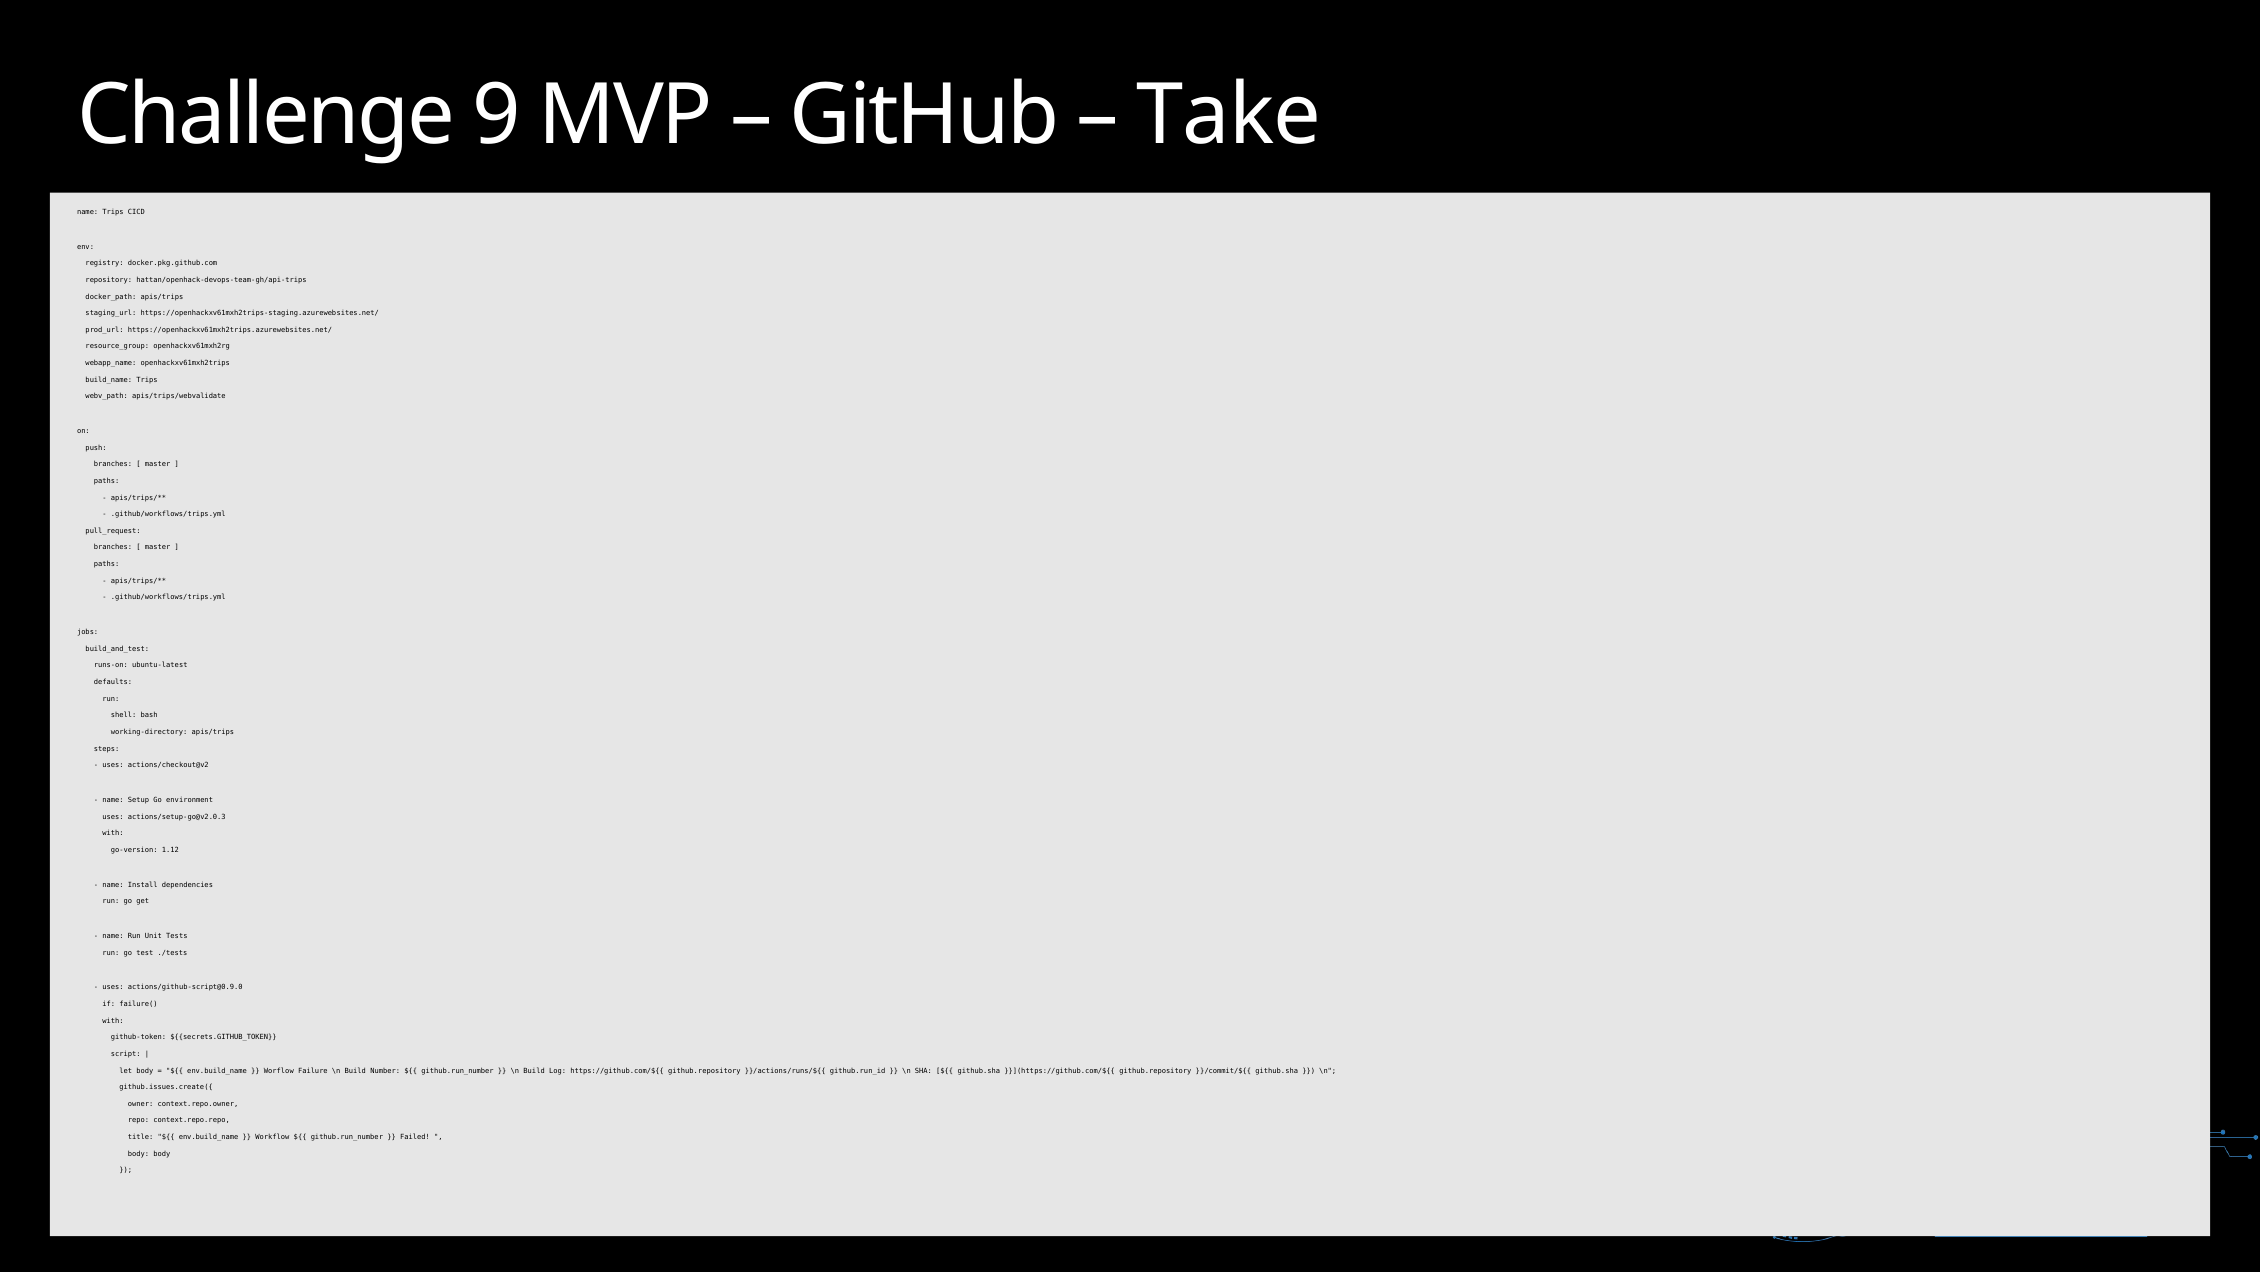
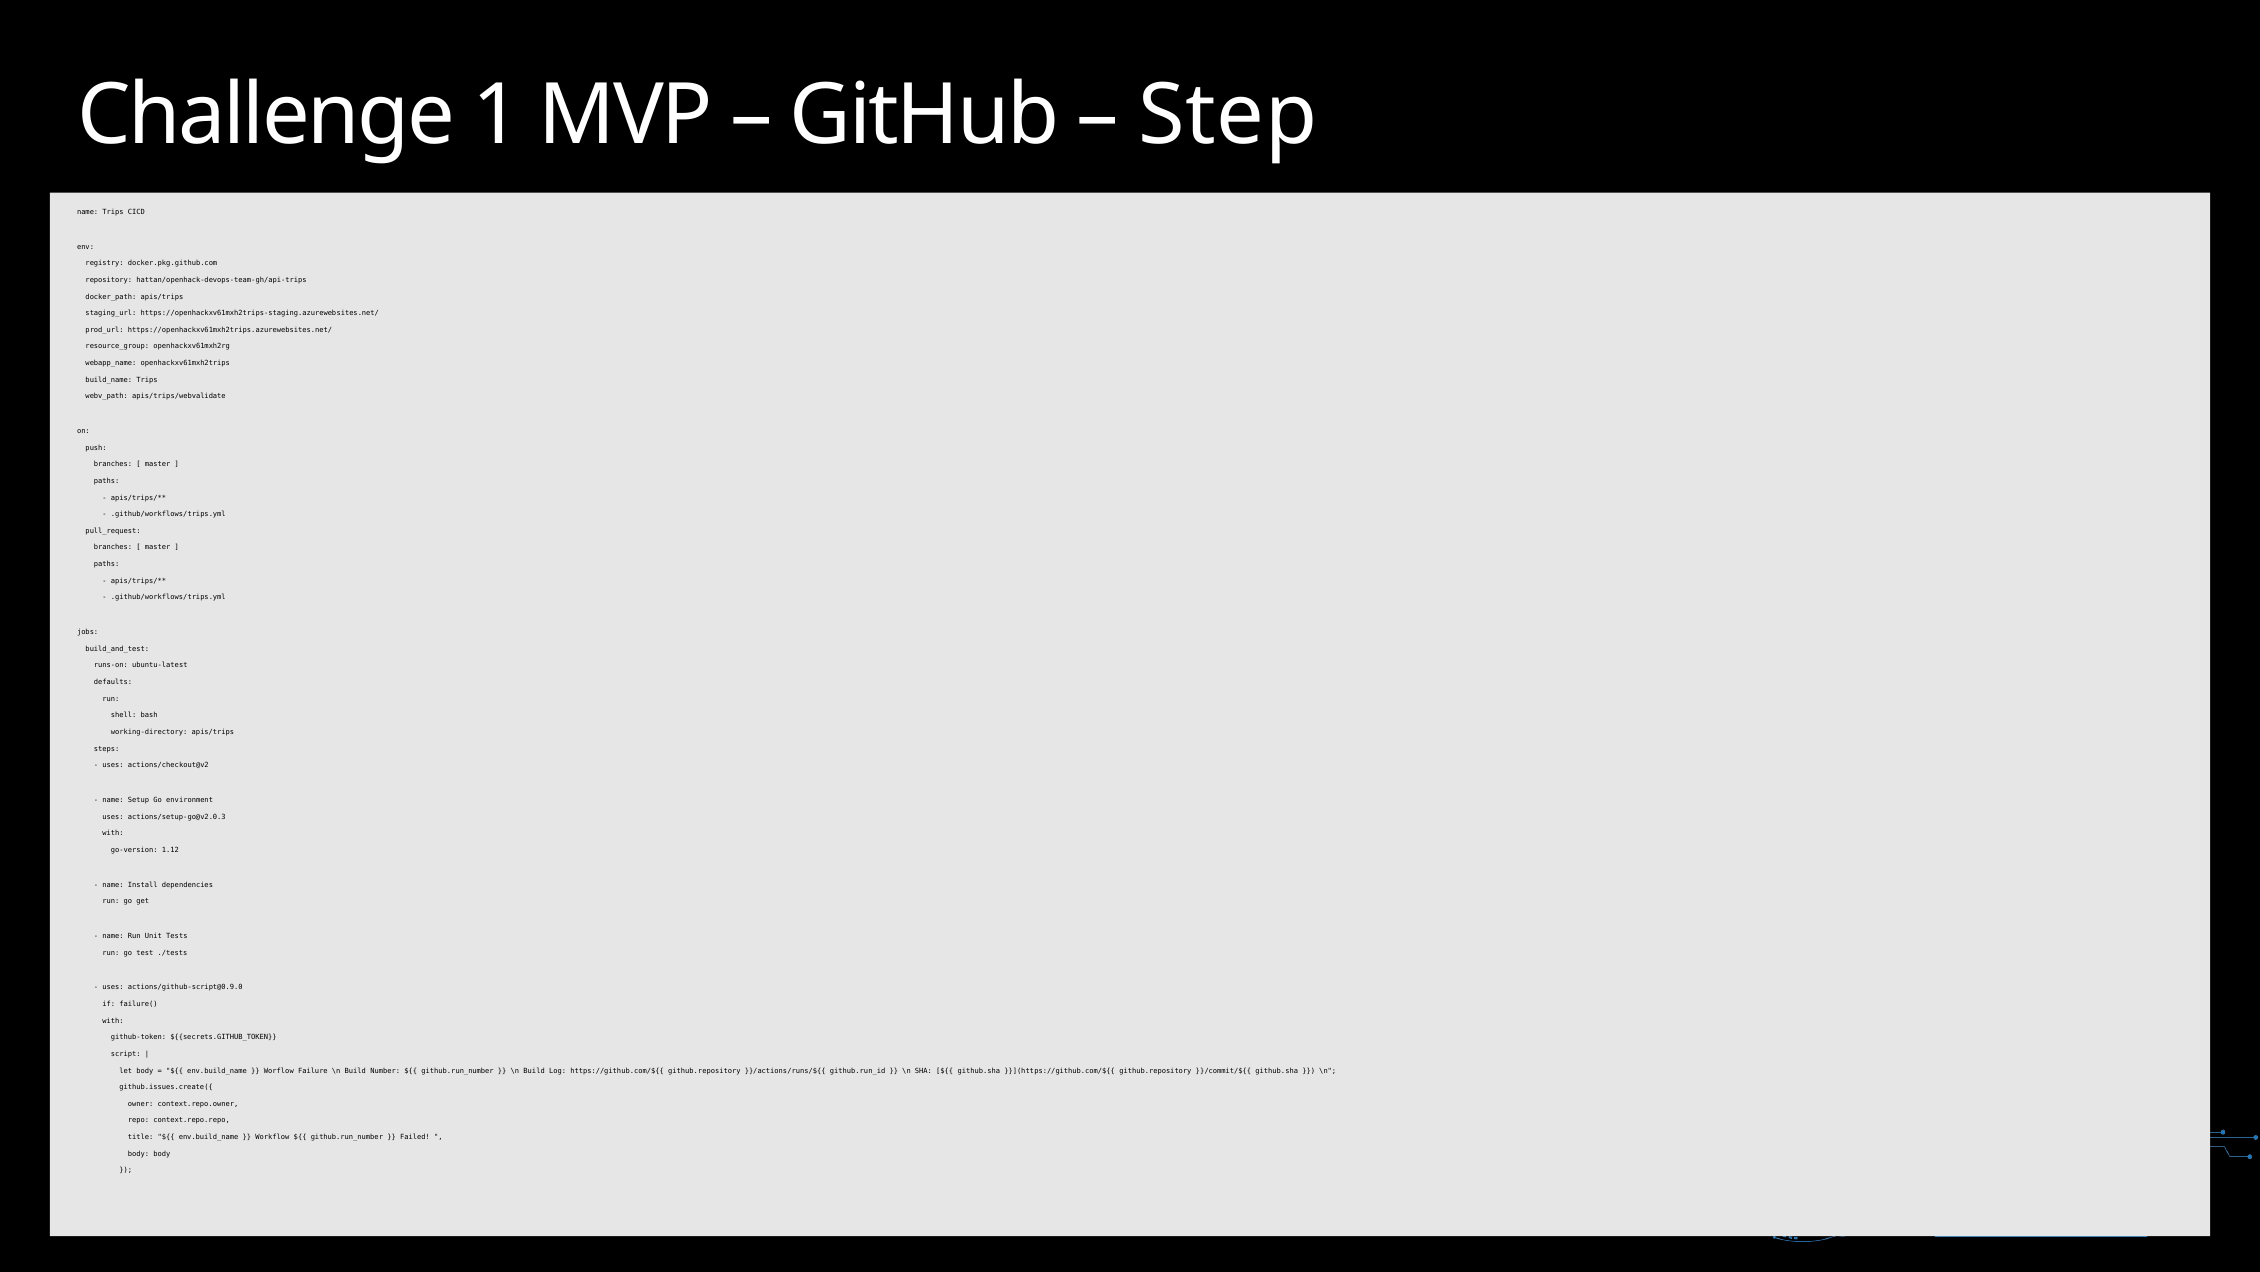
9: 9 -> 1
Take: Take -> Step
